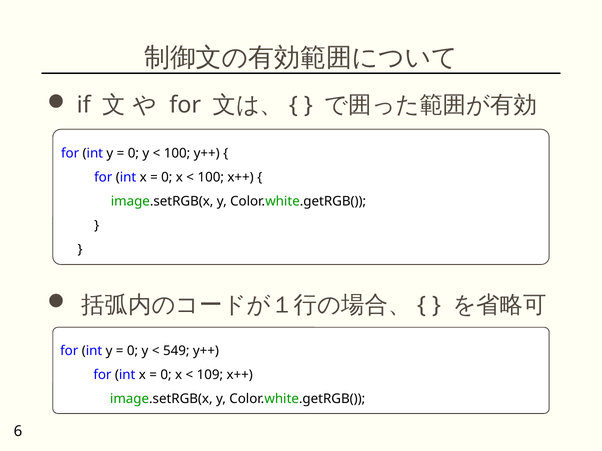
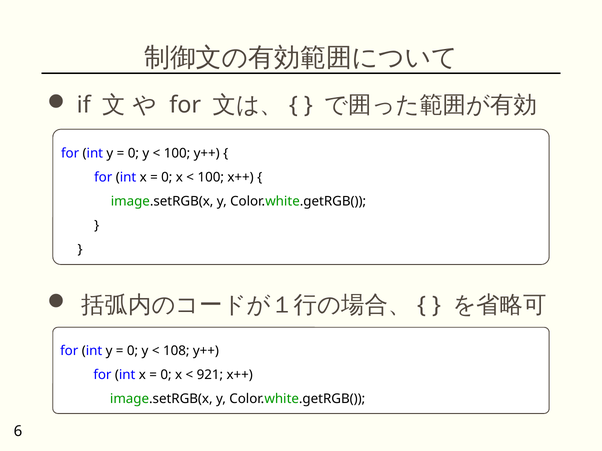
549: 549 -> 108
109: 109 -> 921
